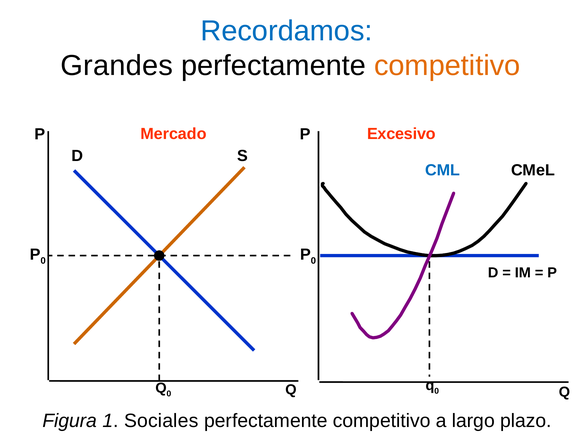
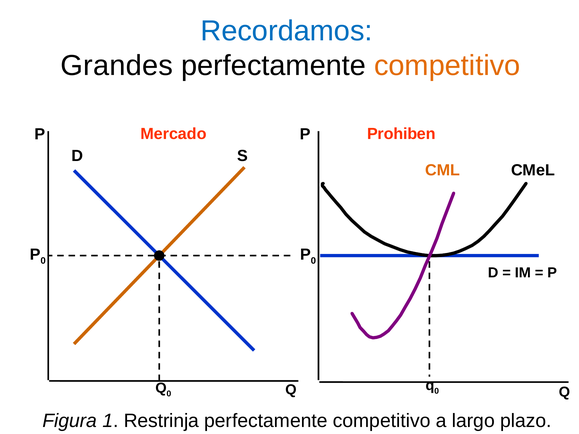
Excesivo: Excesivo -> Prohiben
CML colour: blue -> orange
Sociales: Sociales -> Restrinja
